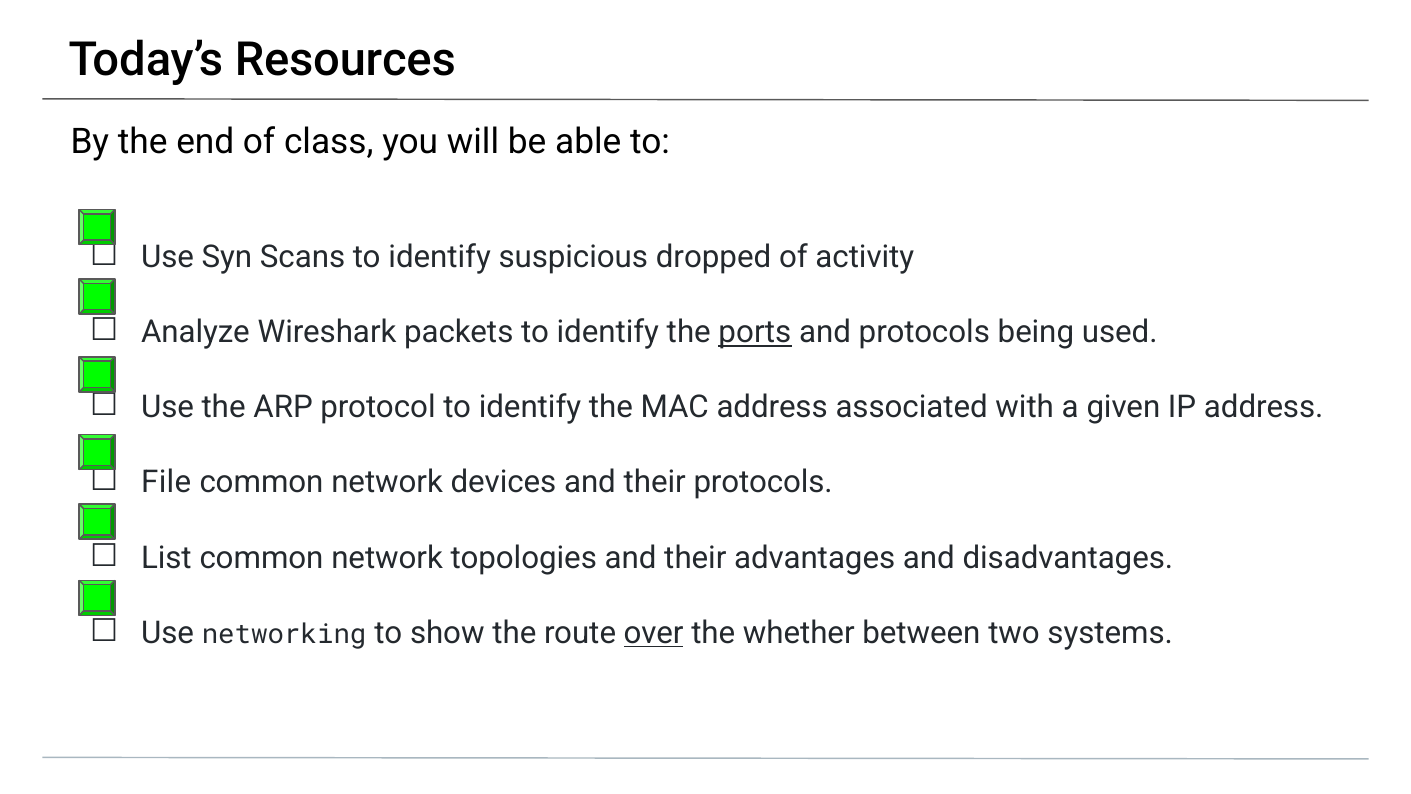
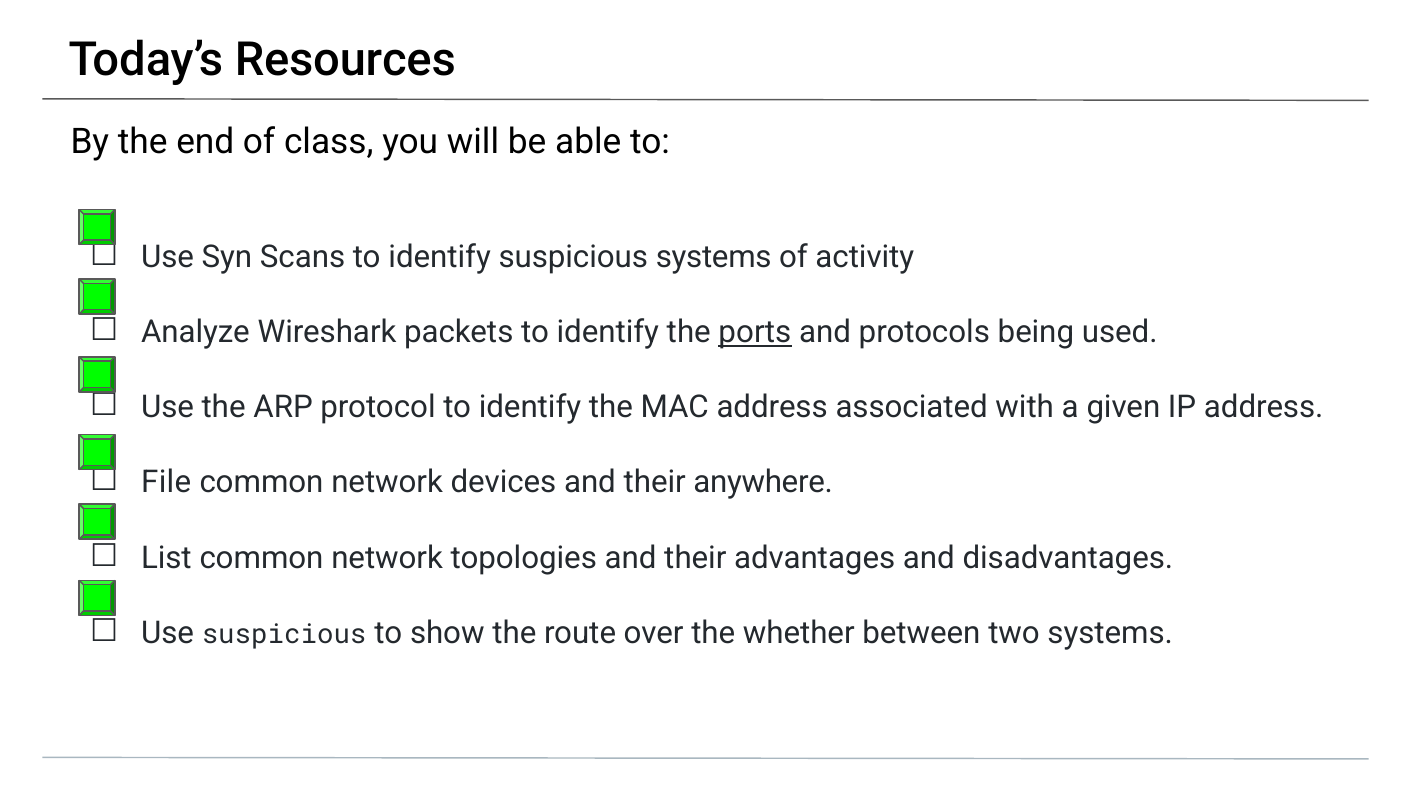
suspicious dropped: dropped -> systems
their protocols: protocols -> anywhere
Use networking: networking -> suspicious
over underline: present -> none
